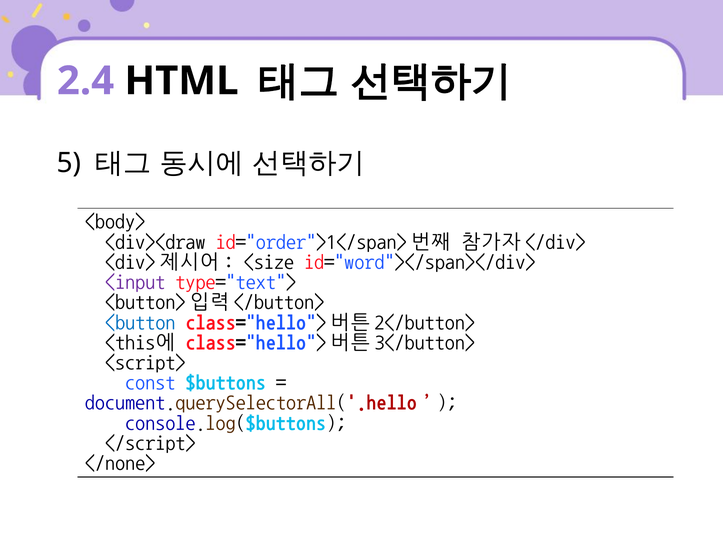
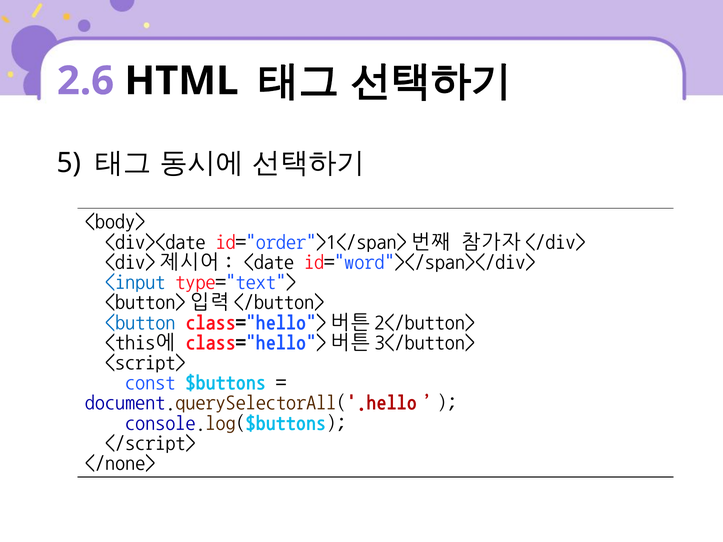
2.4: 2.4 -> 2.6
<div><draw: <div><draw -> <div><date
<size: <size -> <date
<input colour: purple -> blue
